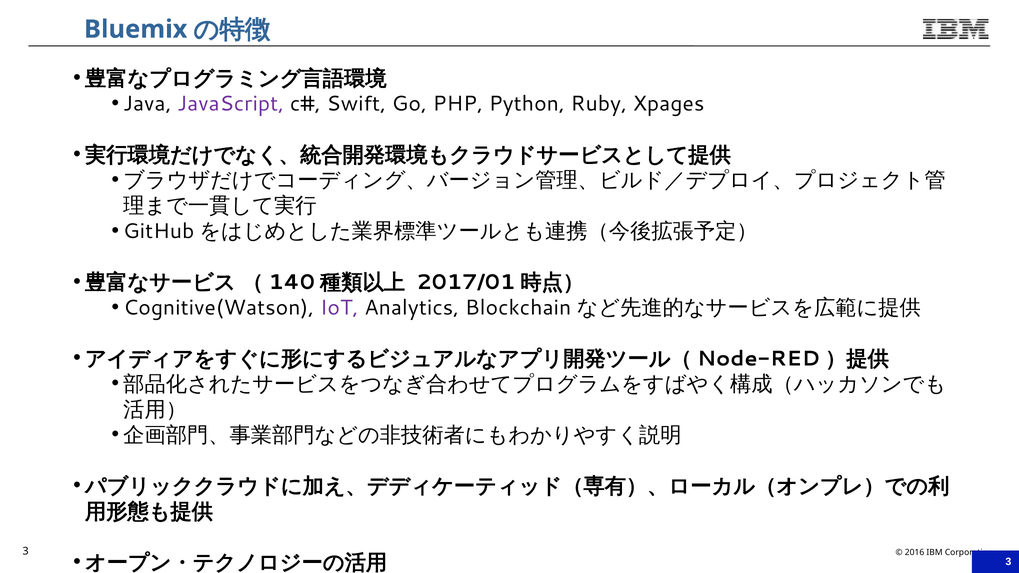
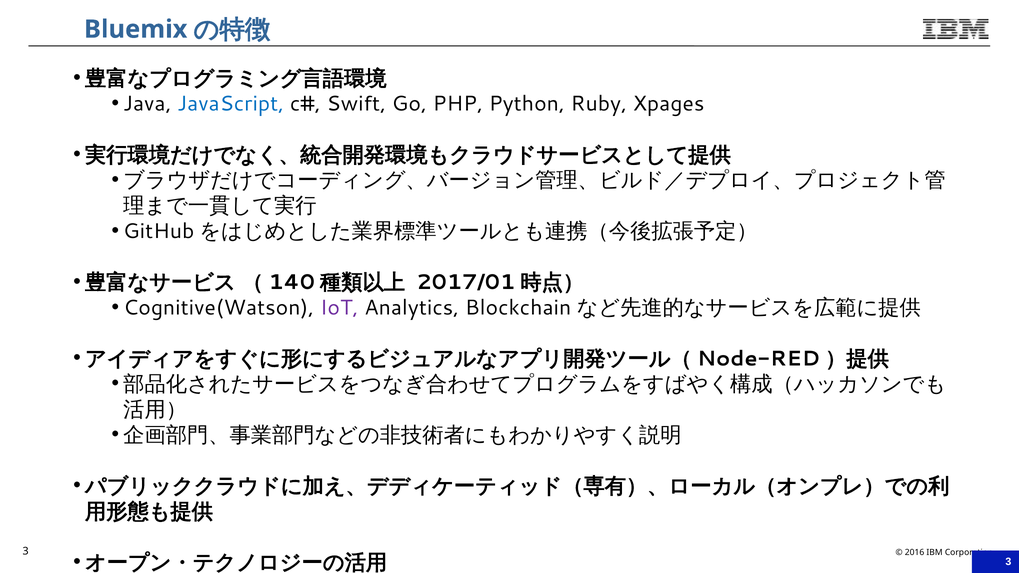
JavaScript colour: purple -> blue
